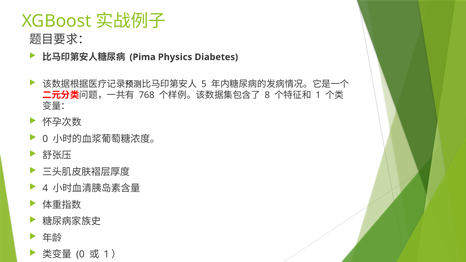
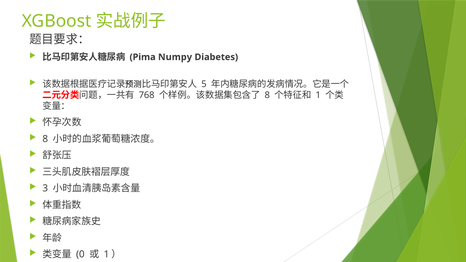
Physics: Physics -> Numpy
0 at (45, 139): 0 -> 8
4: 4 -> 3
